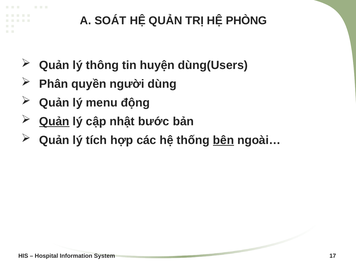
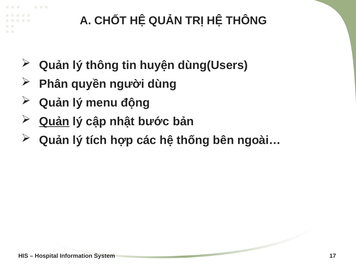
SOÁT: SOÁT -> CHỐT
HỆ PHÒNG: PHÒNG -> THÔNG
bên underline: present -> none
